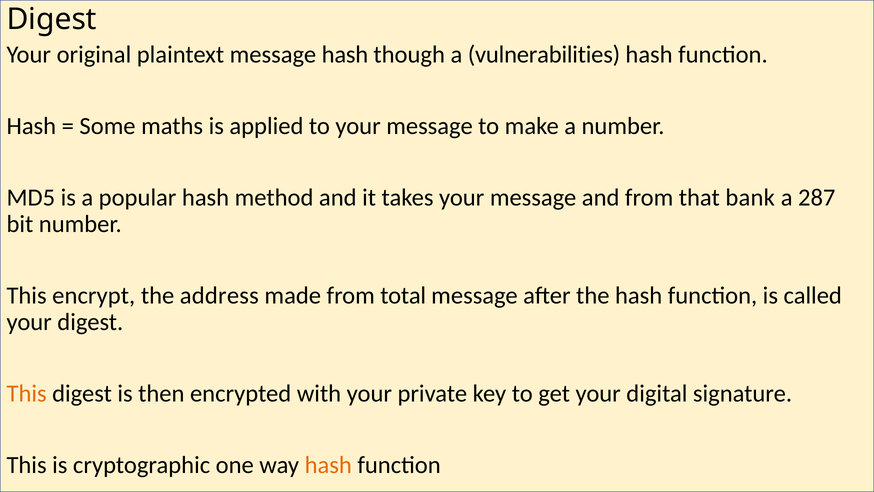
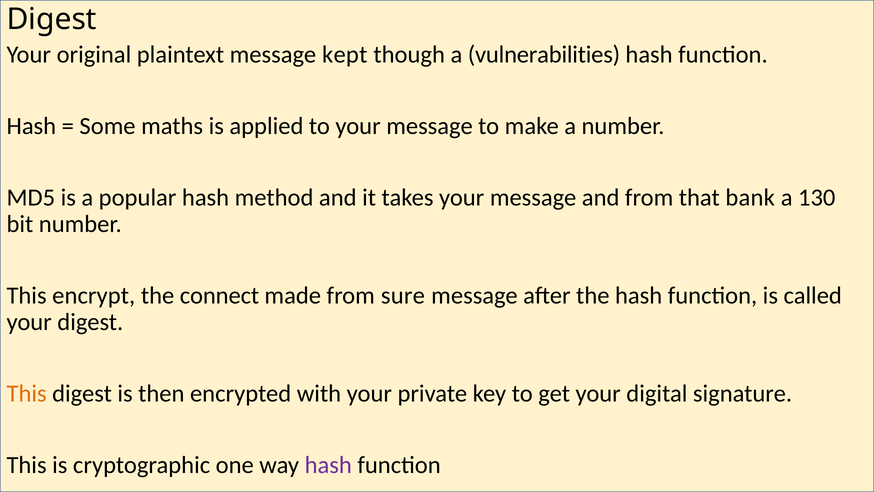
message hash: hash -> kept
287: 287 -> 130
address: address -> connect
total: total -> sure
hash at (328, 465) colour: orange -> purple
